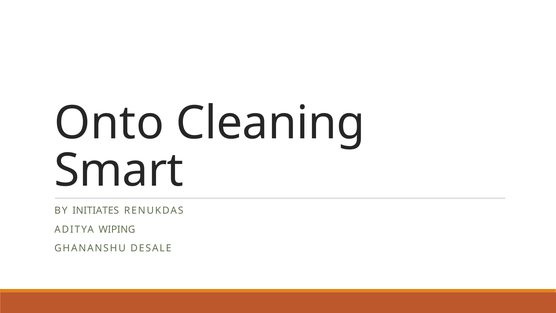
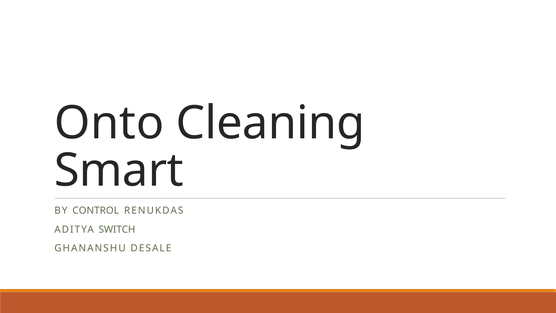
INITIATES: INITIATES -> CONTROL
WIPING: WIPING -> SWITCH
